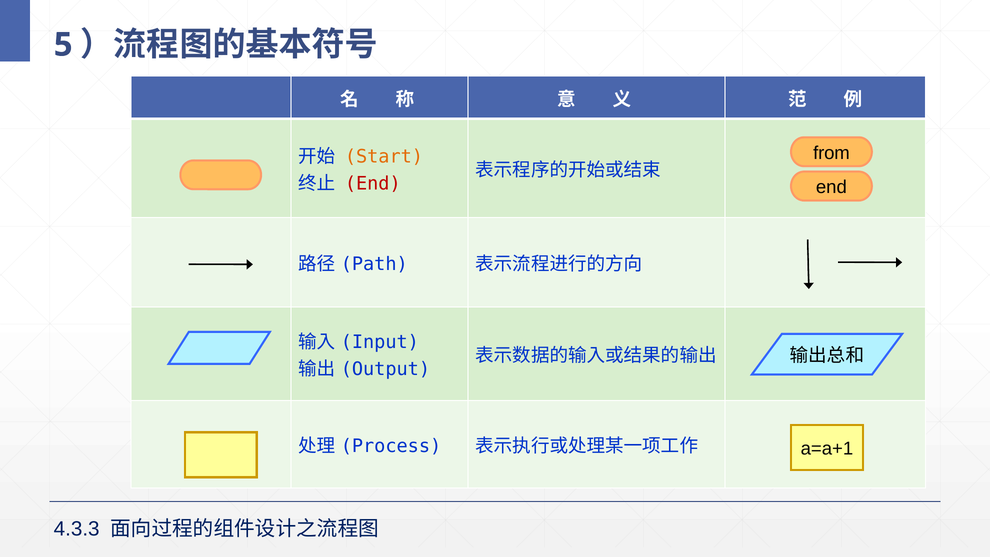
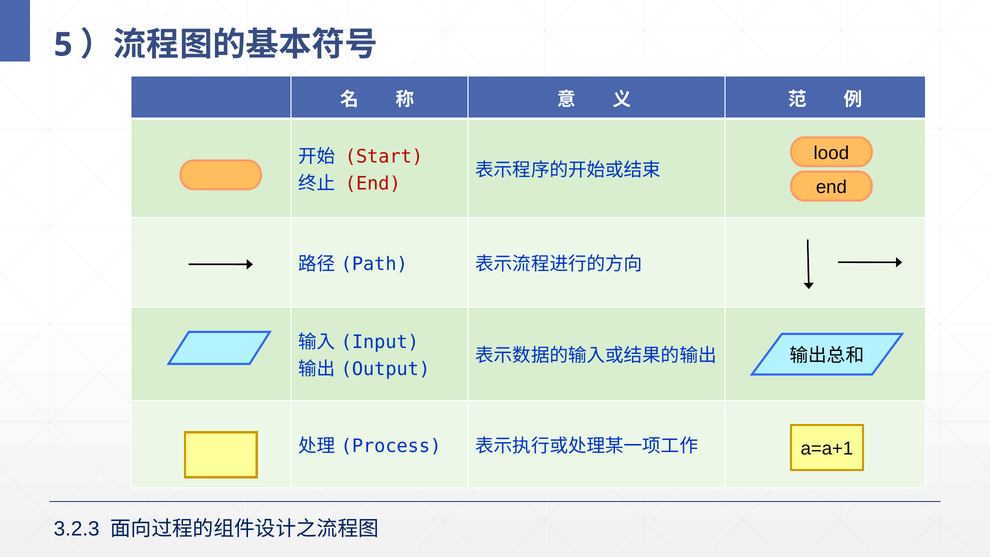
from: from -> lood
Start colour: orange -> red
4.3.3: 4.3.3 -> 3.2.3
